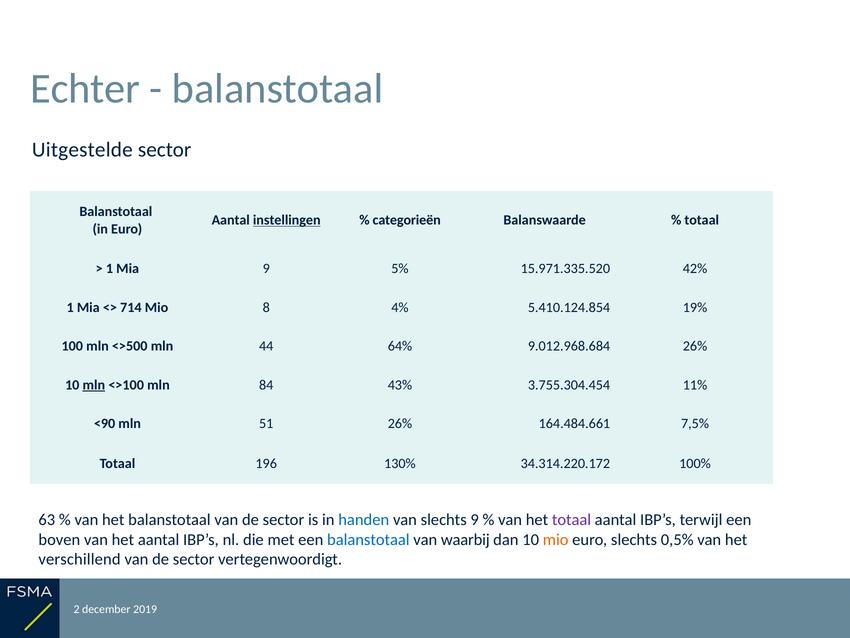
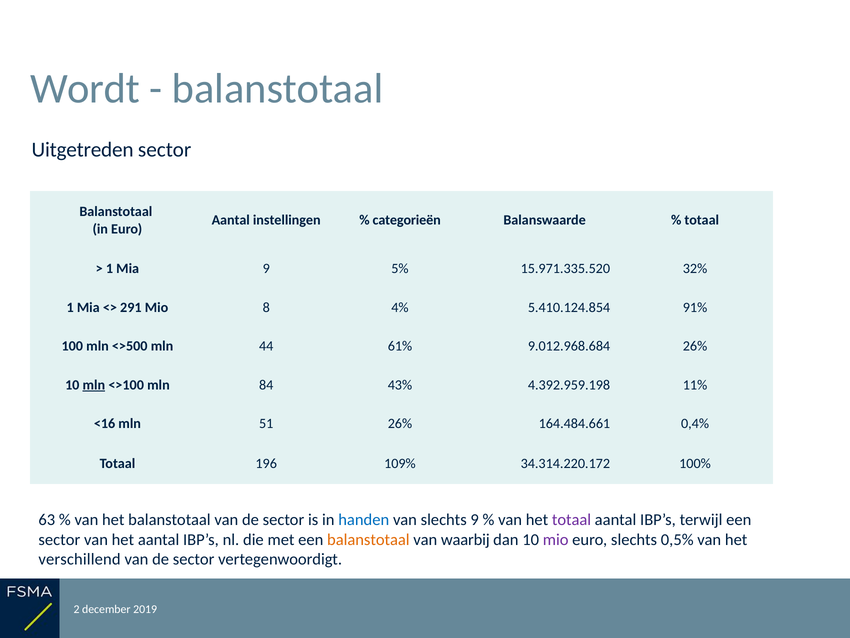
Echter: Echter -> Wordt
Uitgestelde: Uitgestelde -> Uitgetreden
instellingen underline: present -> none
42%: 42% -> 32%
714: 714 -> 291
19%: 19% -> 91%
64%: 64% -> 61%
3.755.304.454: 3.755.304.454 -> 4.392.959.198
<90: <90 -> <16
7,5%: 7,5% -> 0,4%
130%: 130% -> 109%
boven at (59, 539): boven -> sector
balanstotaal at (368, 539) colour: blue -> orange
mio at (556, 539) colour: orange -> purple
